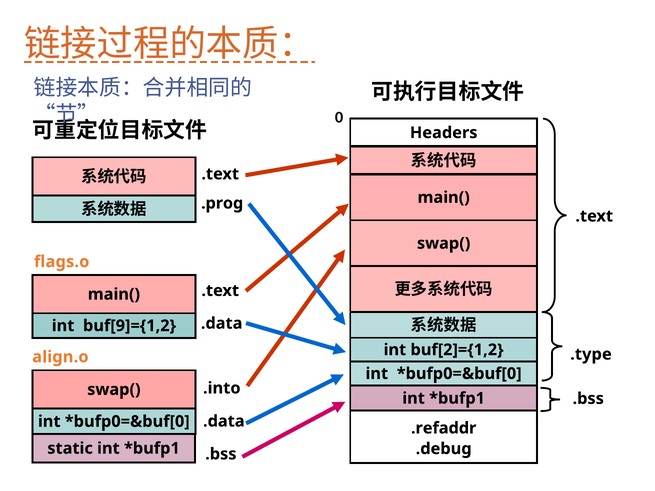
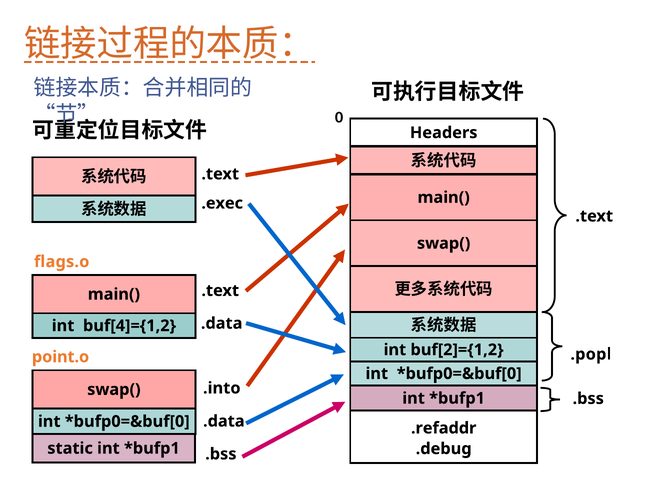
.prog: .prog -> .exec
buf[9]={1,2: buf[9]={1,2 -> buf[4]={1,2
.type: .type -> .popl
align.o: align.o -> point.o
